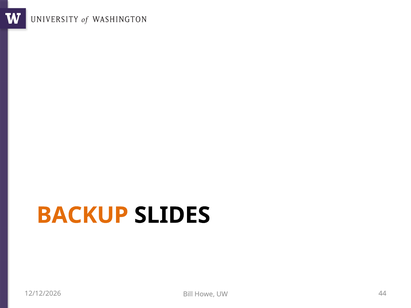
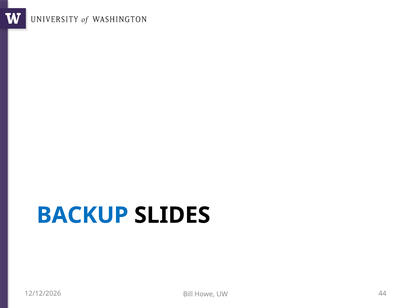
BACKUP colour: orange -> blue
